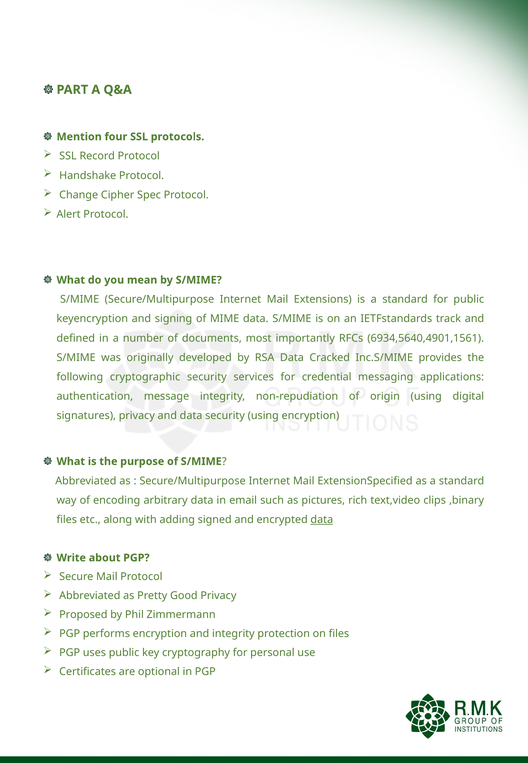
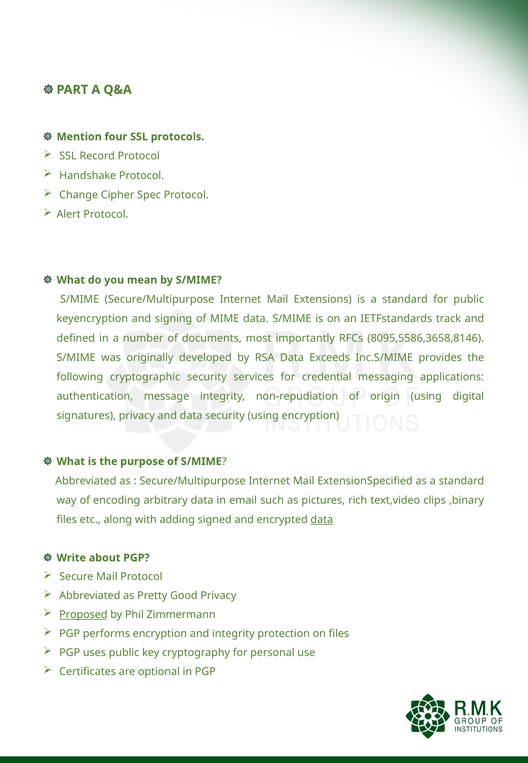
6934,5640,4901,1561: 6934,5640,4901,1561 -> 8095,5586,3658,8146
Cracked: Cracked -> Exceeds
Proposed underline: none -> present
